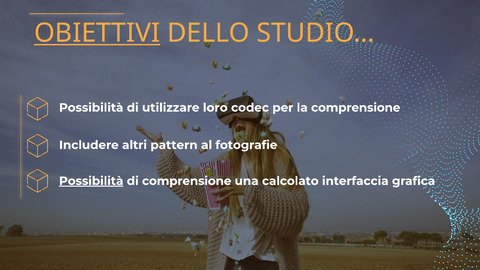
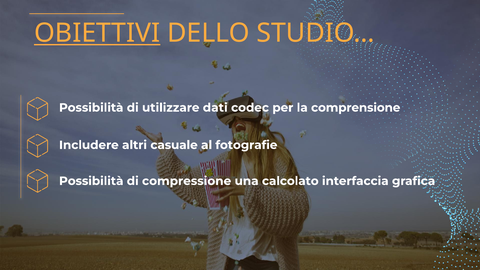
loro: loro -> dati
pattern: pattern -> casuale
Possibilità at (91, 181) underline: present -> none
di comprensione: comprensione -> compressione
